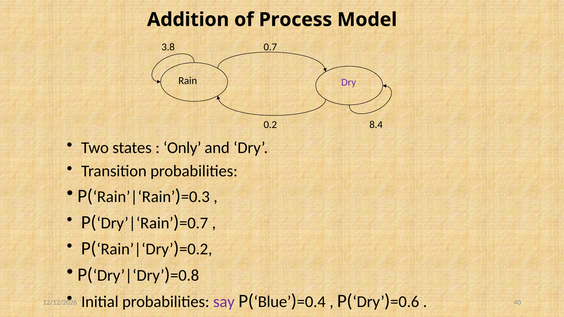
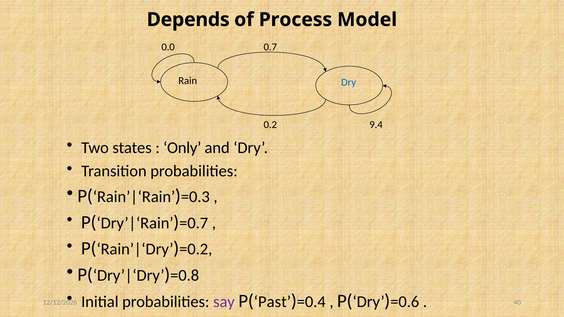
Addition: Addition -> Depends
3.8: 3.8 -> 0.0
Dry at (349, 82) colour: purple -> blue
8.4: 8.4 -> 9.4
Blue: Blue -> Past
